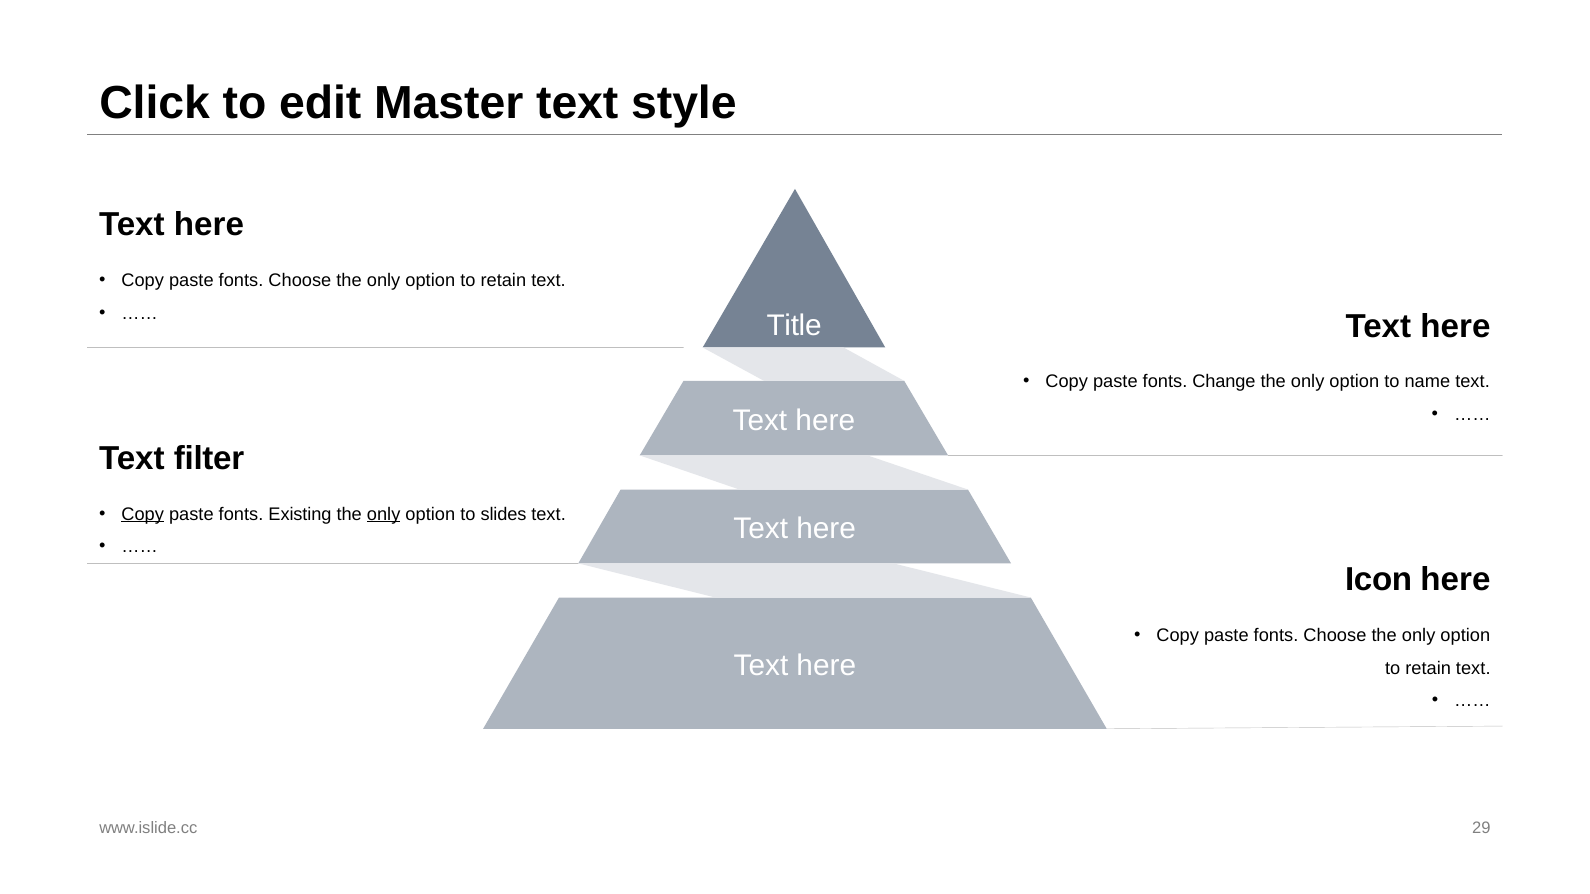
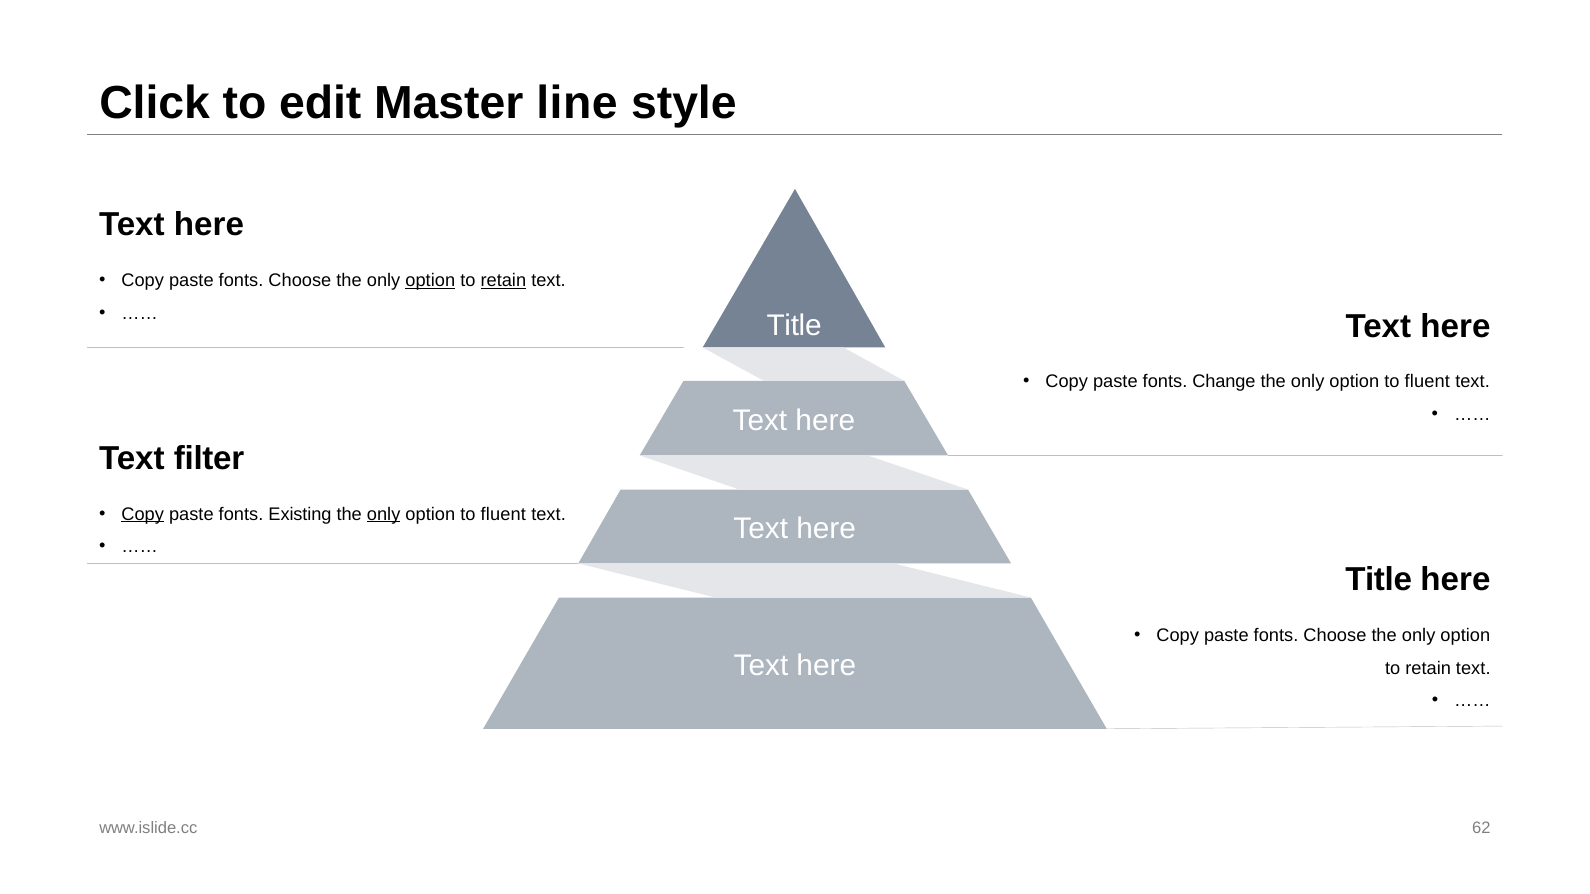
Master text: text -> line
option at (430, 281) underline: none -> present
retain at (503, 281) underline: none -> present
name at (1427, 382): name -> fluent
slides at (503, 514): slides -> fluent
Icon at (1379, 580): Icon -> Title
29: 29 -> 62
